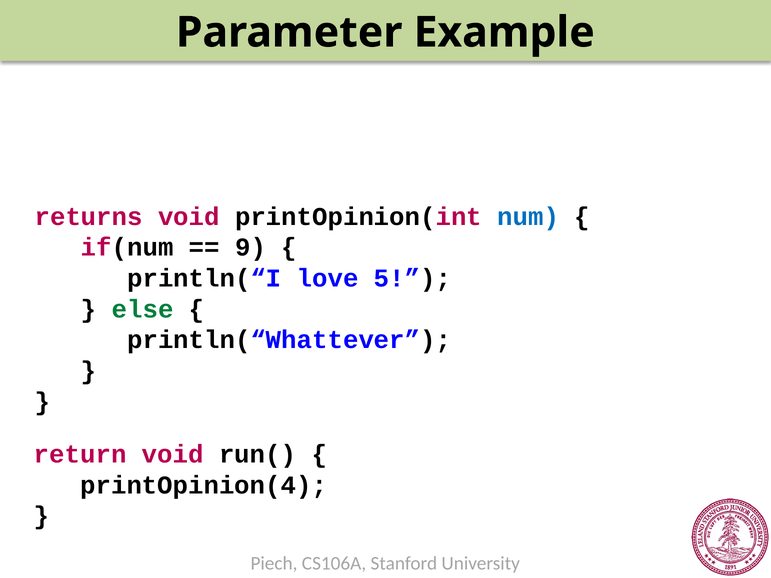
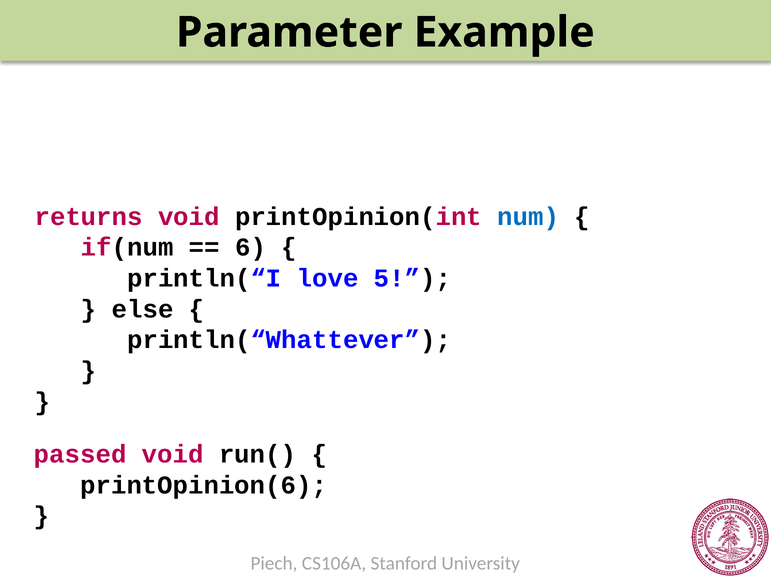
9: 9 -> 6
else colour: green -> black
return: return -> passed
printOpinion(4: printOpinion(4 -> printOpinion(6
